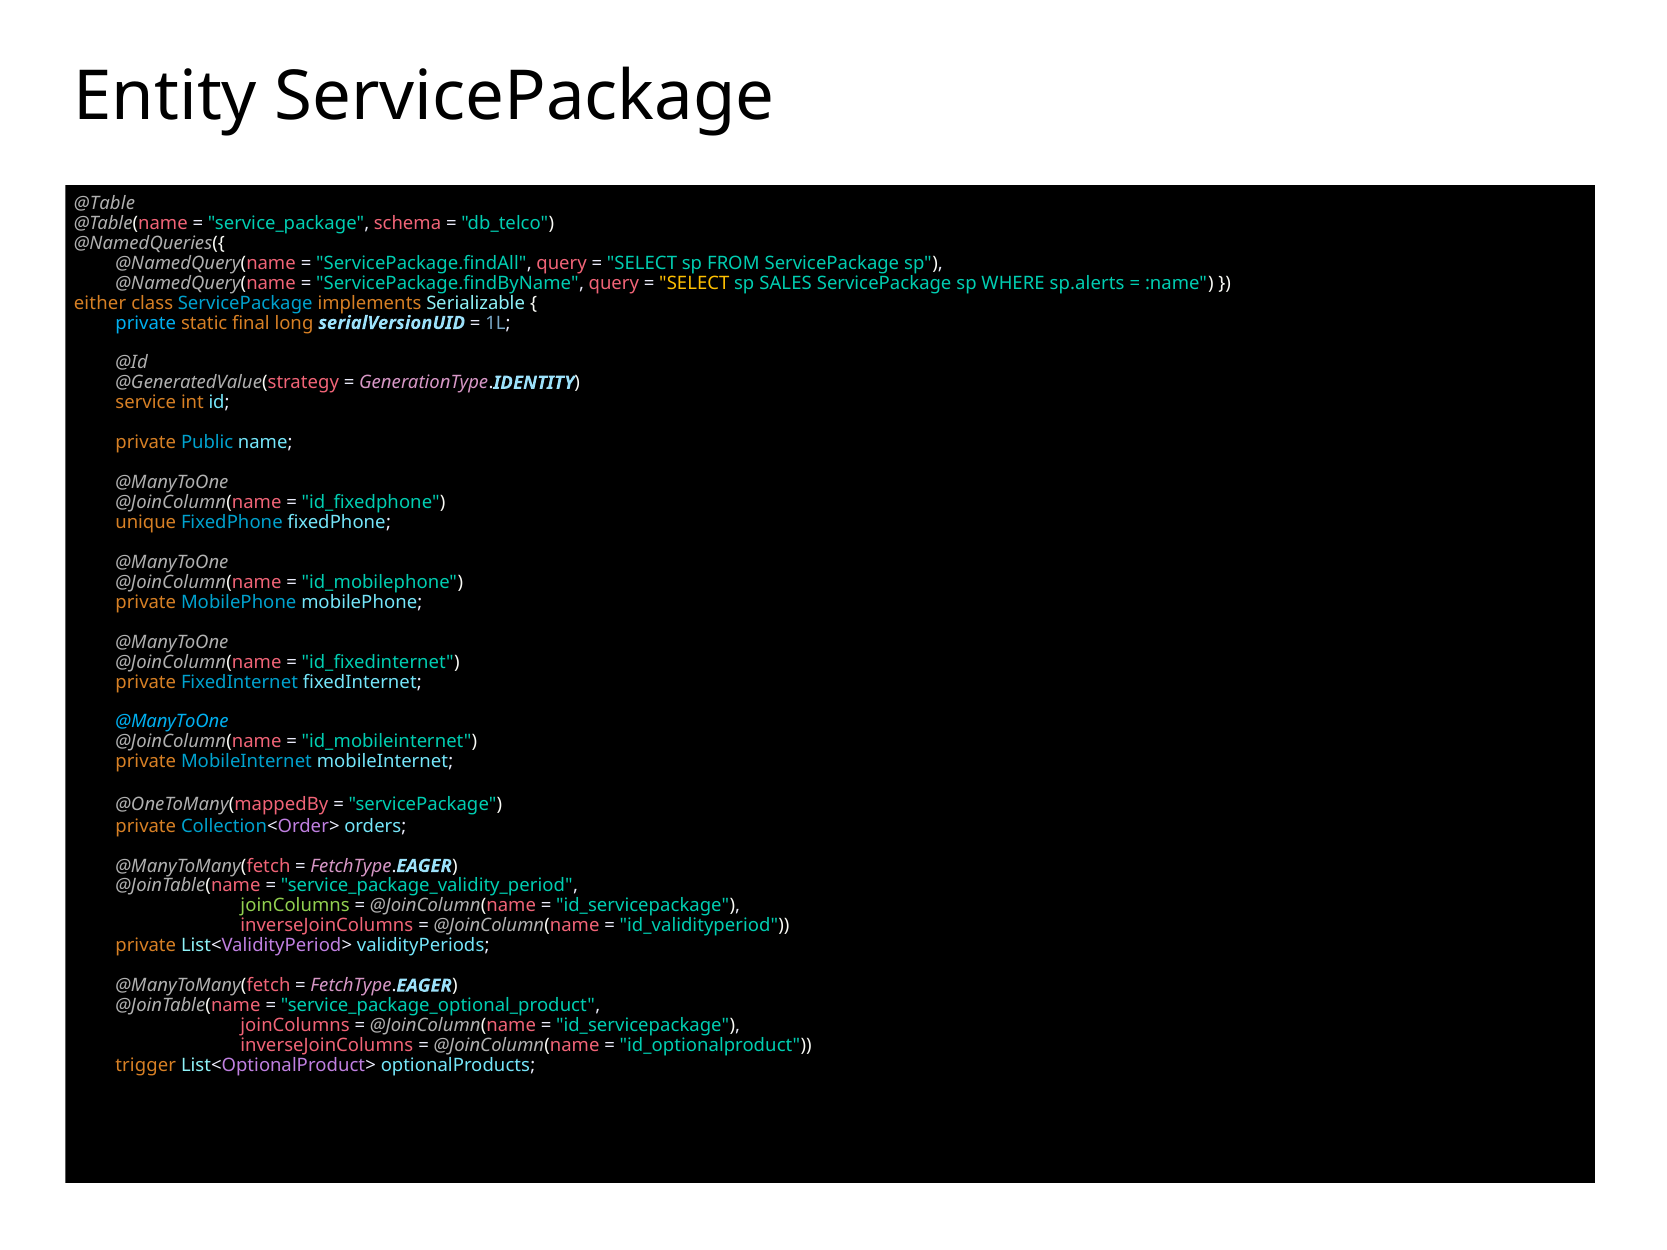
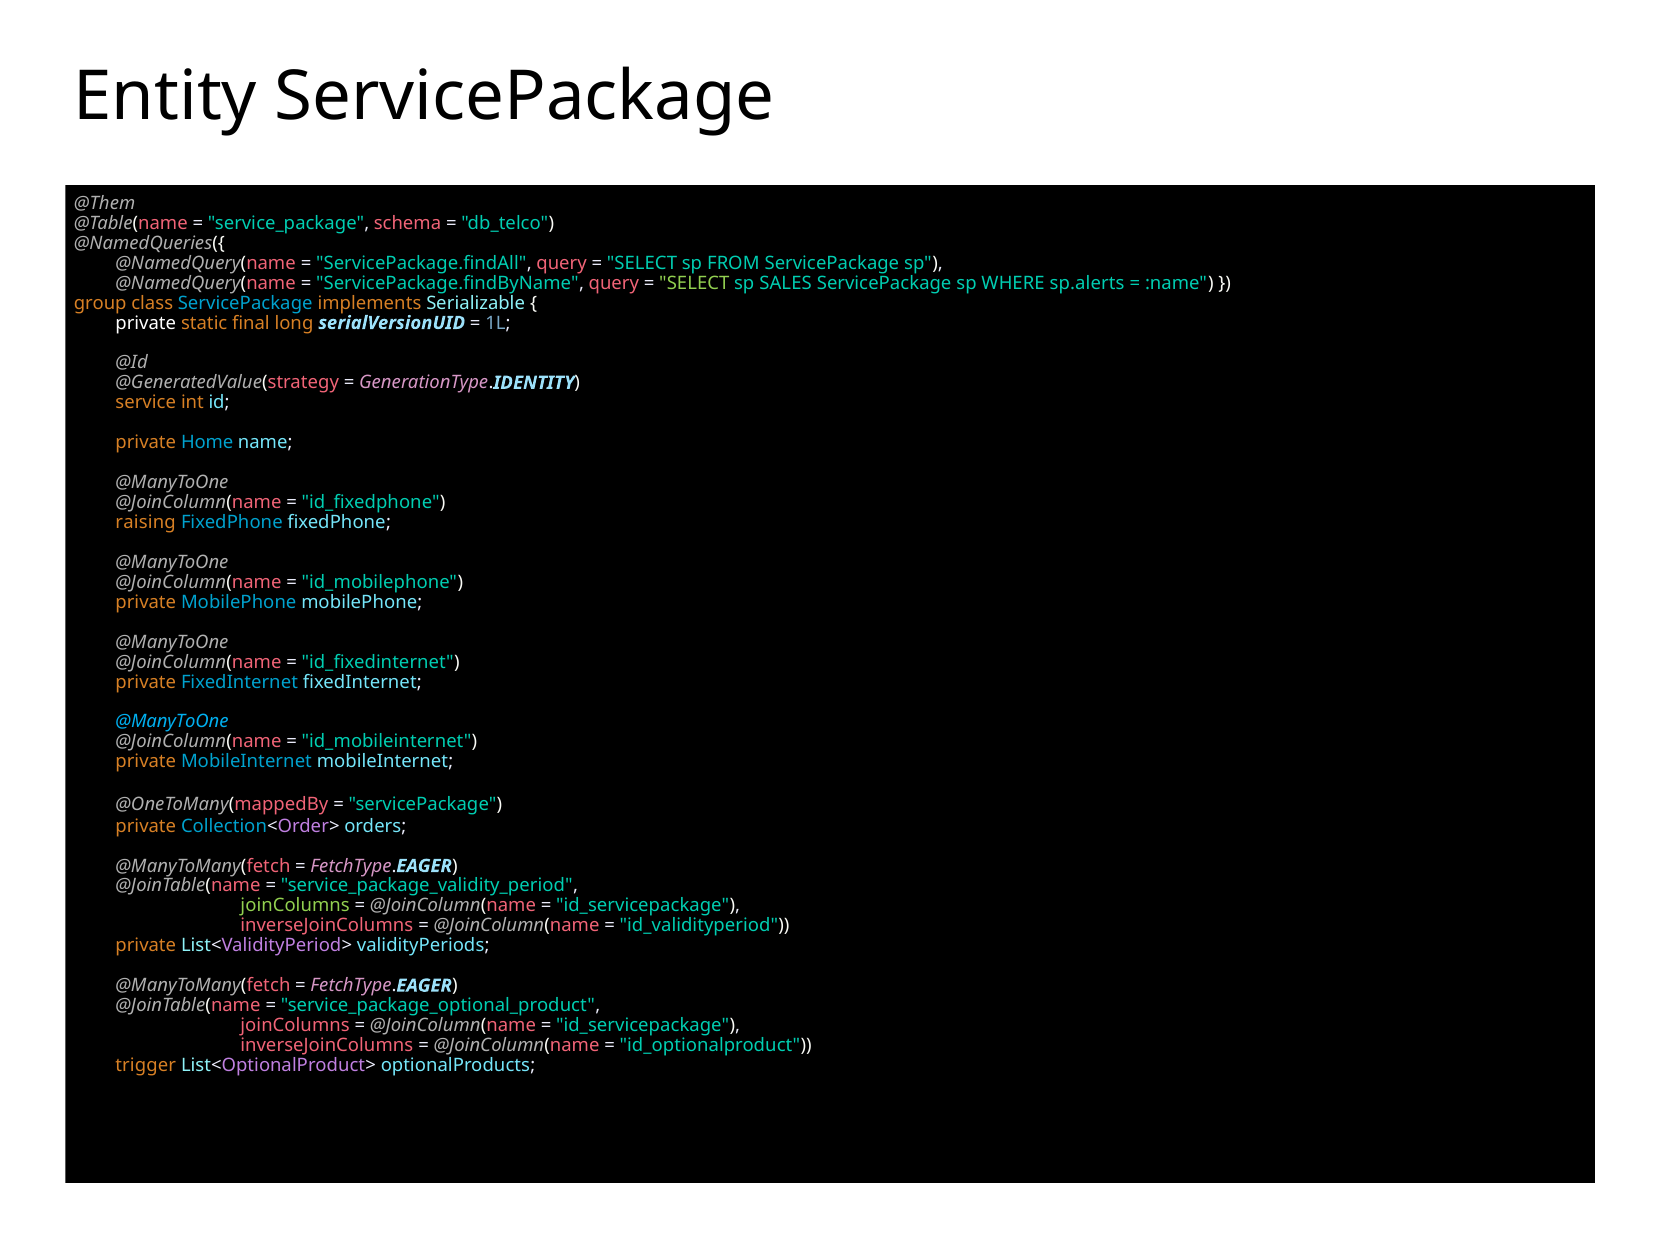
@Table: @Table -> @Them
SELECT at (694, 283) colour: yellow -> light green
either: either -> group
private at (146, 323) colour: light blue -> white
Public: Public -> Home
unique: unique -> raising
